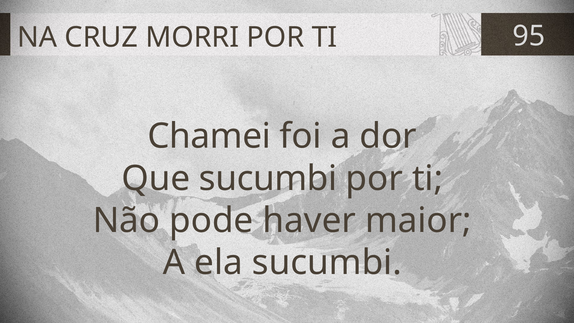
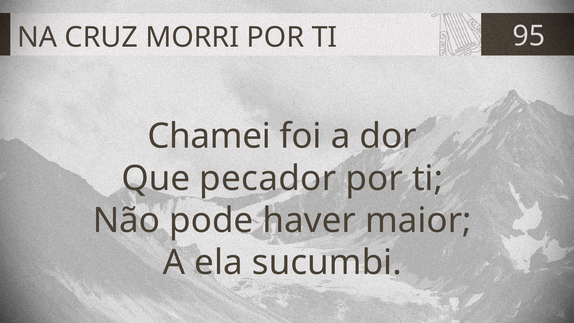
Que sucumbi: sucumbi -> pecador
